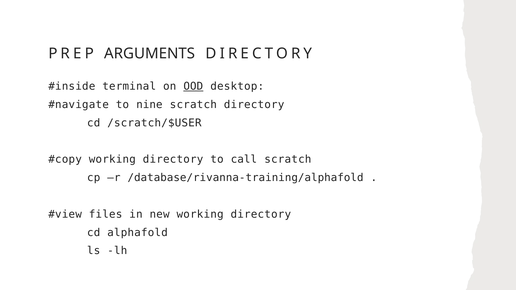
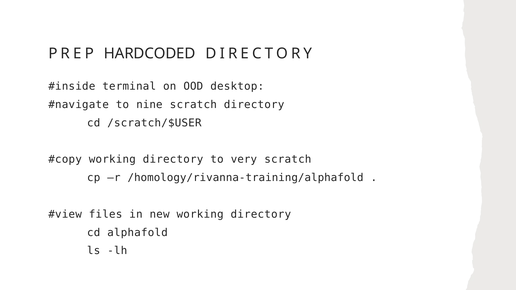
ARGUMENTS: ARGUMENTS -> HARDCODED
OOD underline: present -> none
call: call -> very
/database/rivanna-training/alphafold: /database/rivanna-training/alphafold -> /homology/rivanna-training/alphafold
